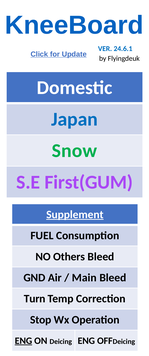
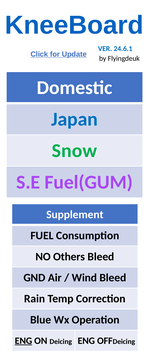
First(GUM: First(GUM -> Fuel(GUM
Supplement underline: present -> none
Main: Main -> Wind
Turn: Turn -> Rain
Stop: Stop -> Blue
